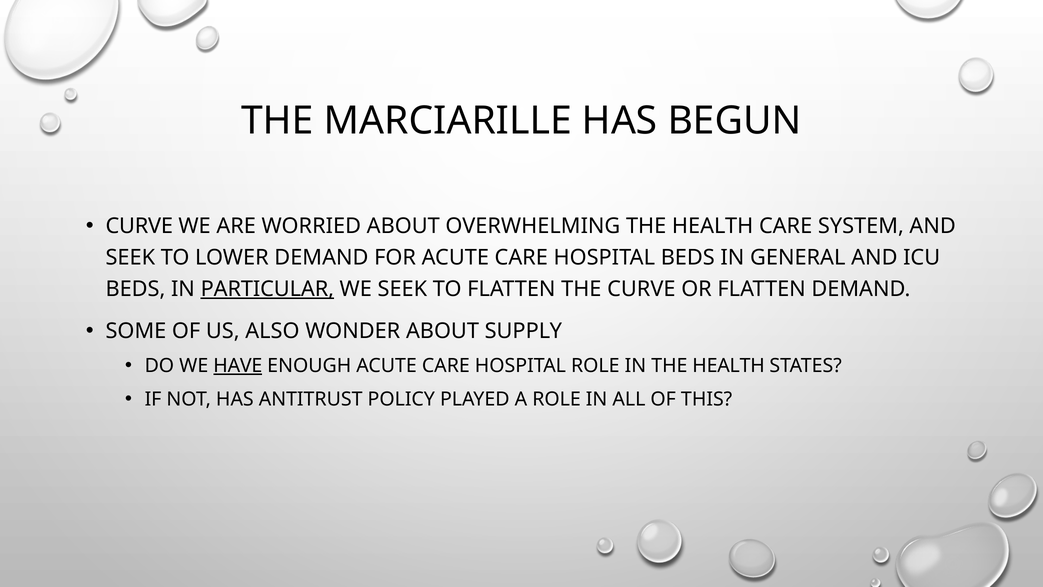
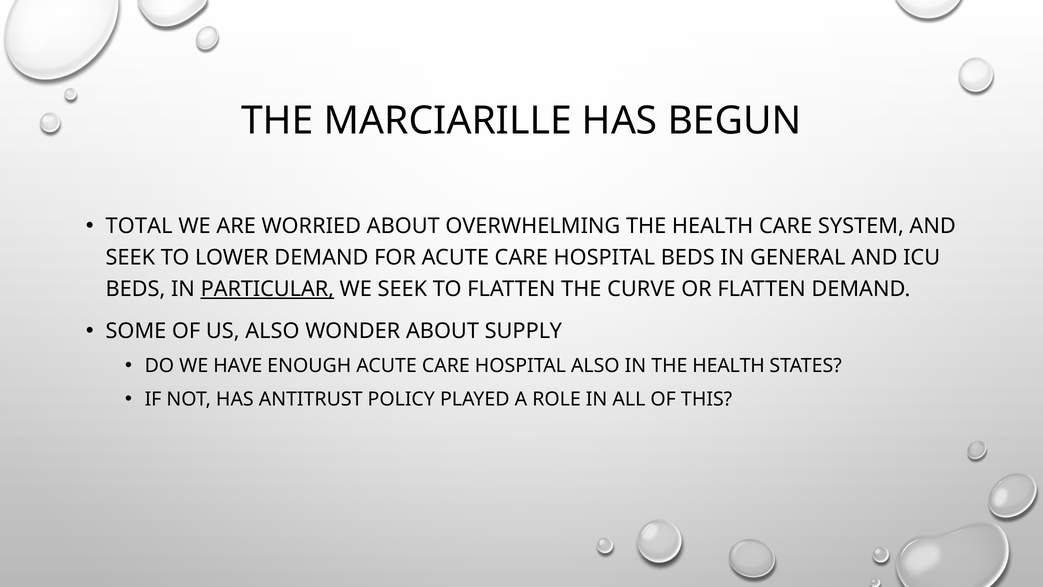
CURVE at (139, 226): CURVE -> TOTAL
HAVE underline: present -> none
HOSPITAL ROLE: ROLE -> ALSO
